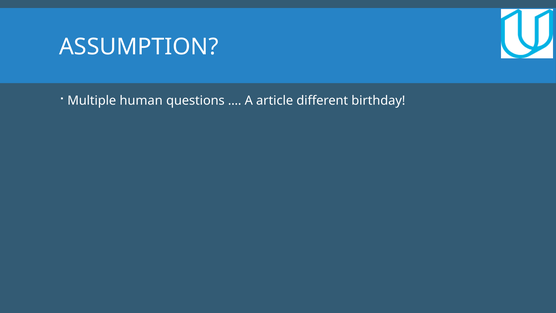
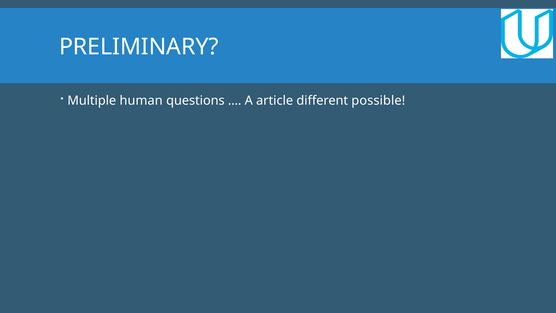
ASSUMPTION: ASSUMPTION -> PRELIMINARY
birthday: birthday -> possible
